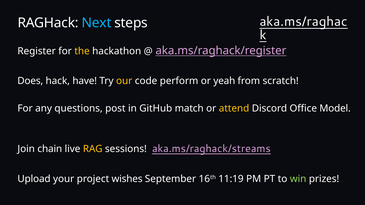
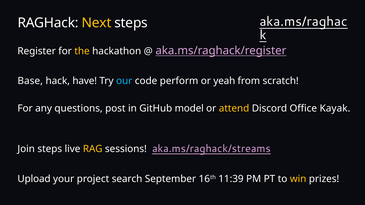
Next colour: light blue -> yellow
Does: Does -> Base
our colour: yellow -> light blue
match: match -> model
Model: Model -> Kayak
Join chain: chain -> steps
wishes: wishes -> search
11:19: 11:19 -> 11:39
win colour: light green -> yellow
